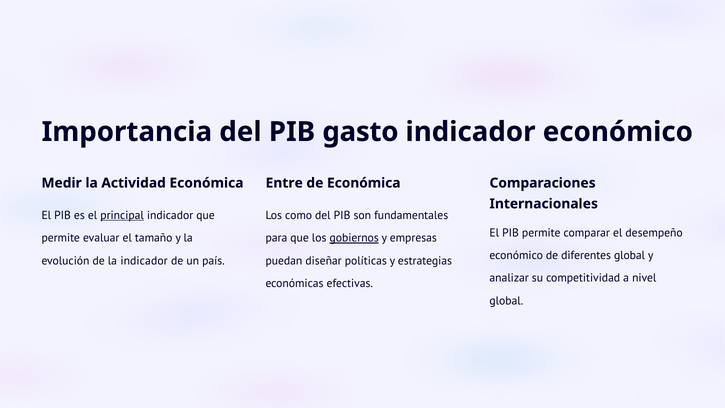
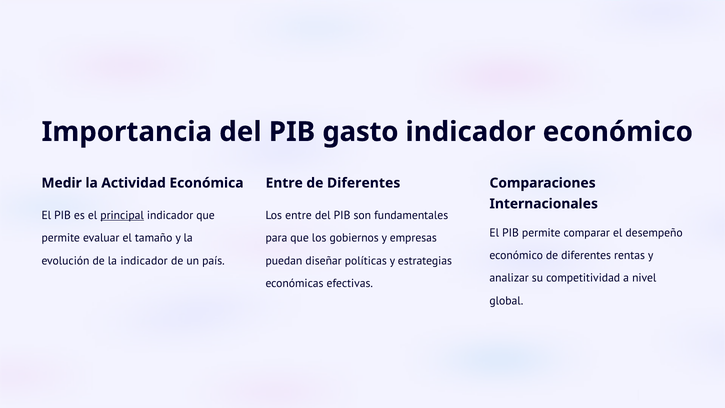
Económica at (364, 183): Económica -> Diferentes
Los como: como -> entre
gobiernos underline: present -> none
diferentes global: global -> rentas
